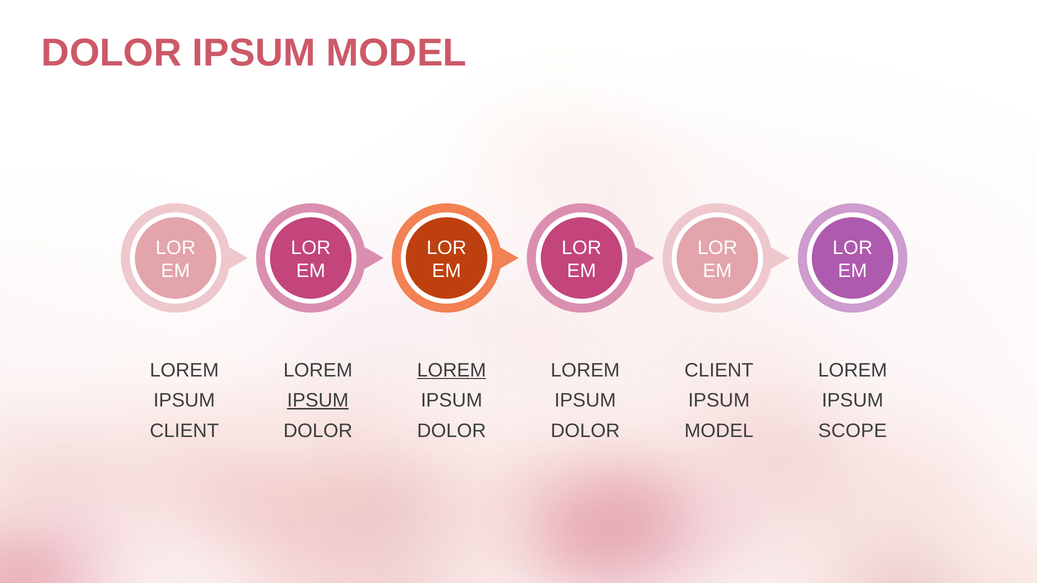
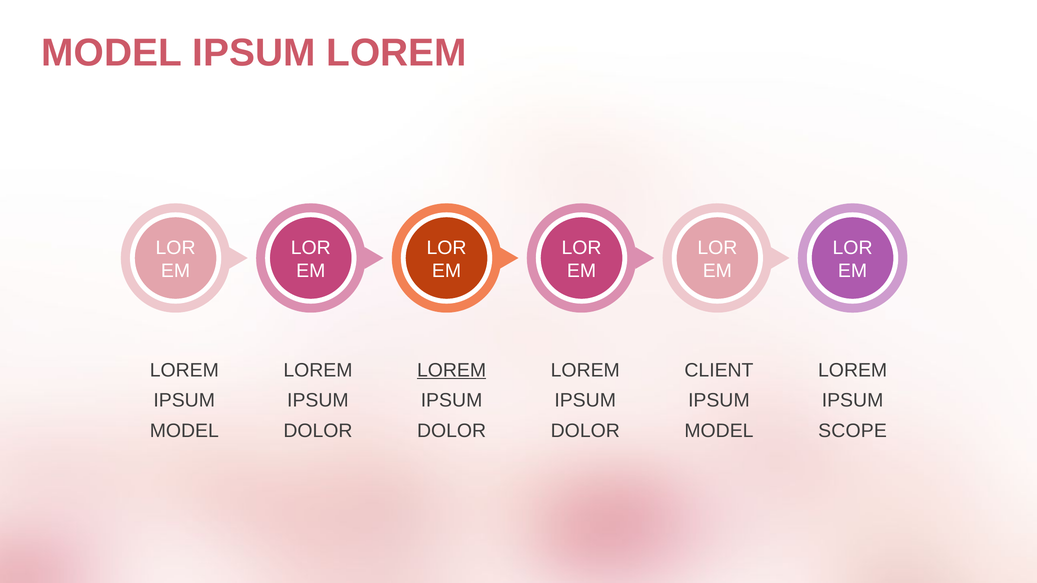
DOLOR at (112, 53): DOLOR -> MODEL
MODEL at (396, 53): MODEL -> LOREM
IPSUM at (318, 401) underline: present -> none
CLIENT at (184, 431): CLIENT -> MODEL
